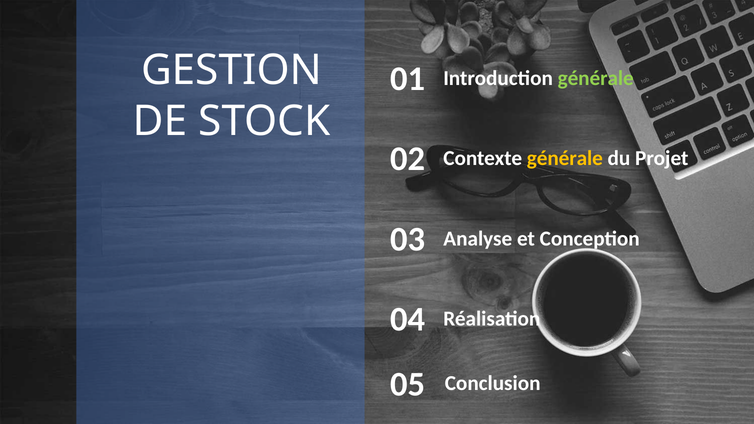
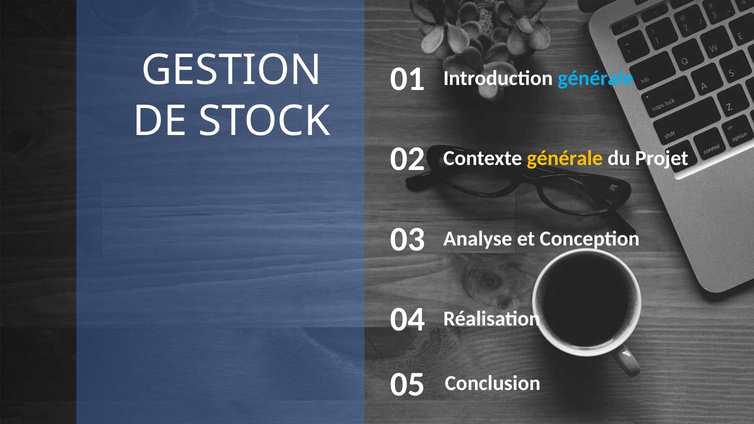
générale at (596, 78) colour: light green -> light blue
